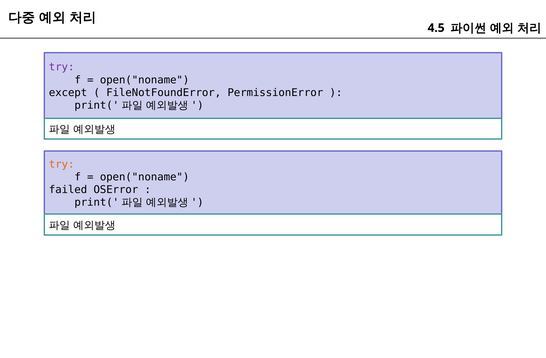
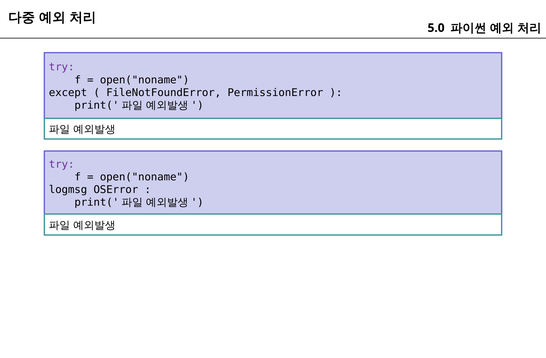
4.5: 4.5 -> 5.0
try at (62, 165) colour: orange -> purple
failed: failed -> logmsg
